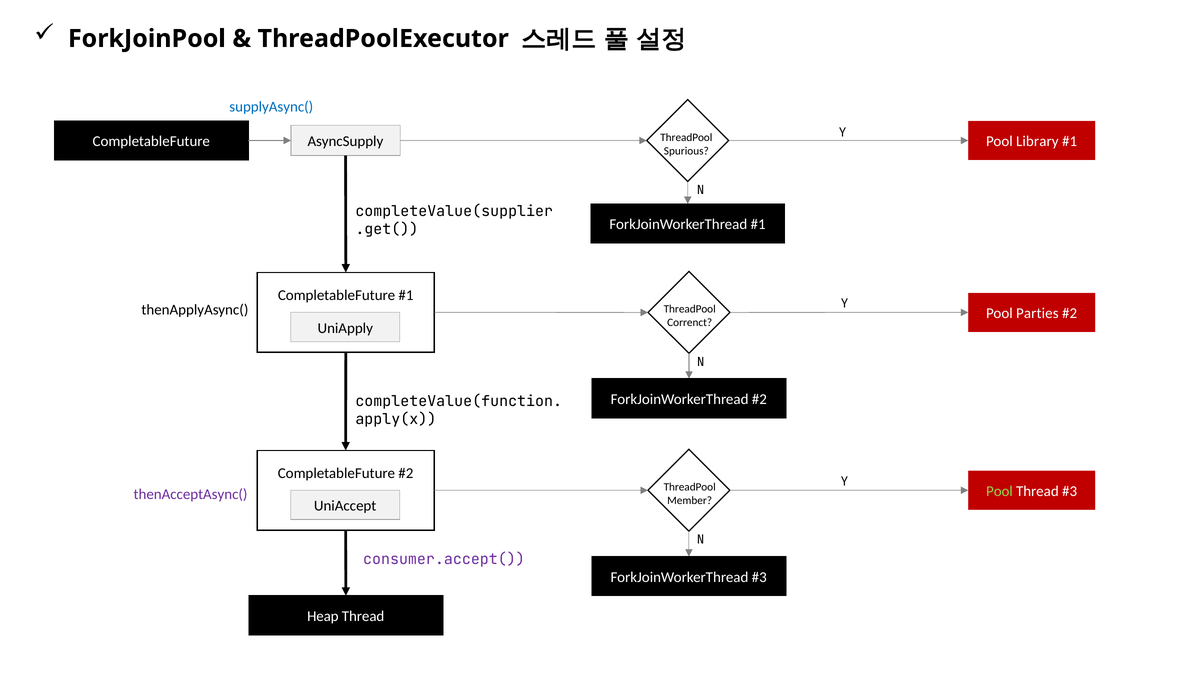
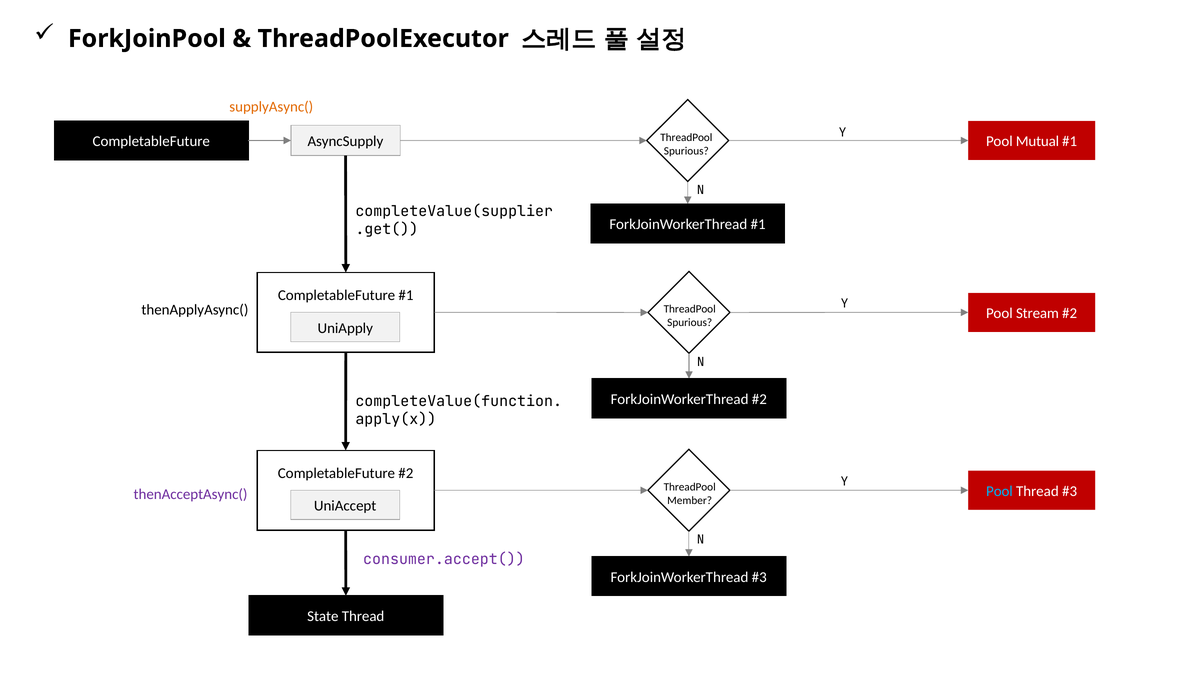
supplyAsync( colour: blue -> orange
Library: Library -> Mutual
Parties: Parties -> Stream
Correnct at (690, 323): Correnct -> Spurious
Pool at (999, 492) colour: light green -> light blue
Heap: Heap -> State
